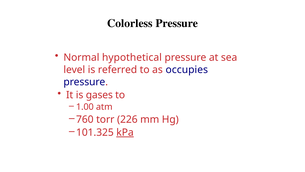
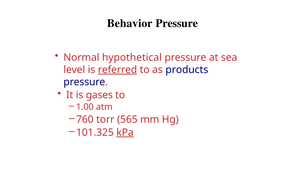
Colorless: Colorless -> Behavior
referred underline: none -> present
occupies: occupies -> products
226: 226 -> 565
